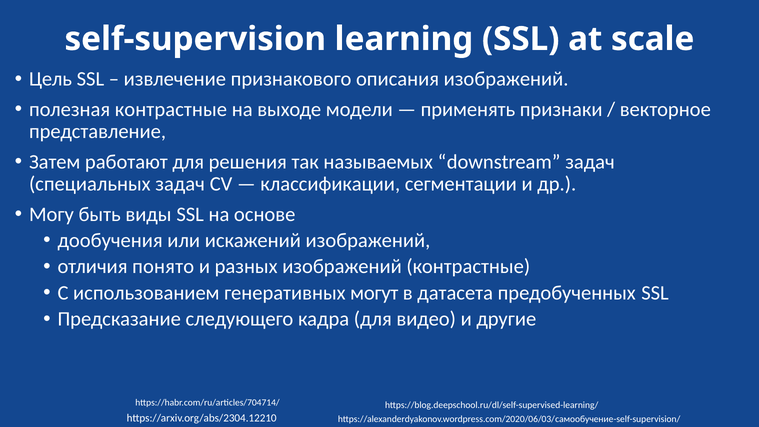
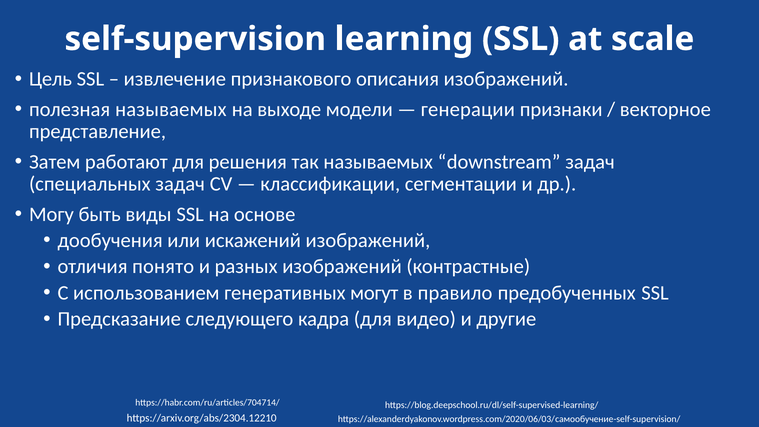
полезная контрастные: контрастные -> называемых
применять: применять -> генерации
датасета: датасета -> правило
